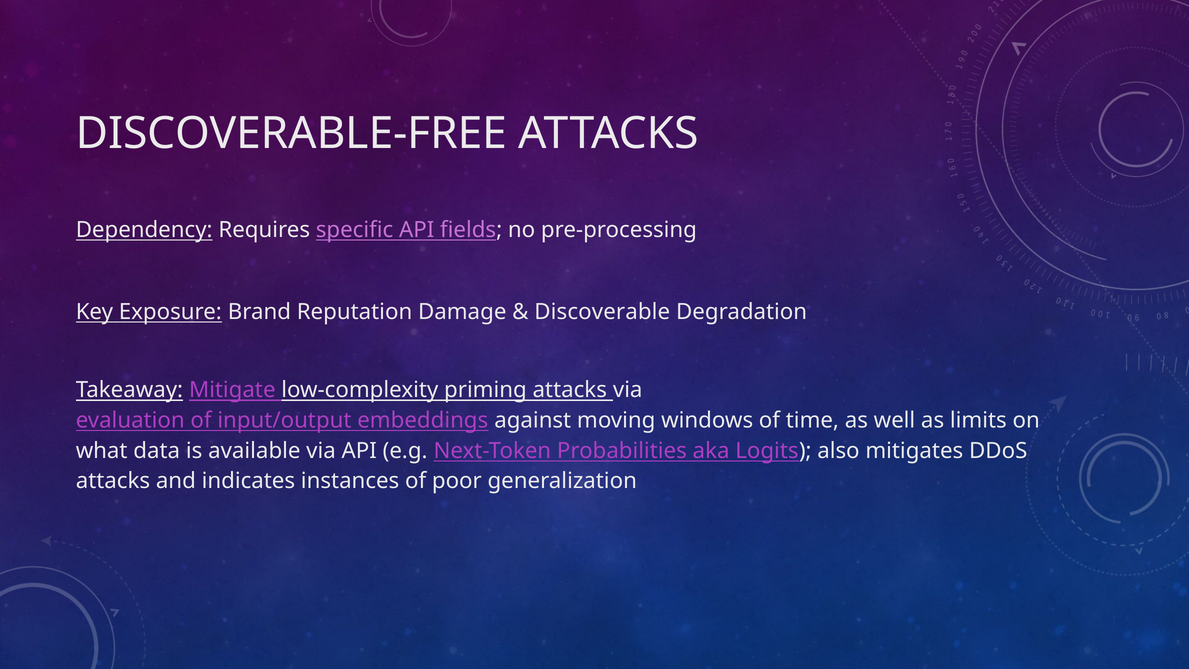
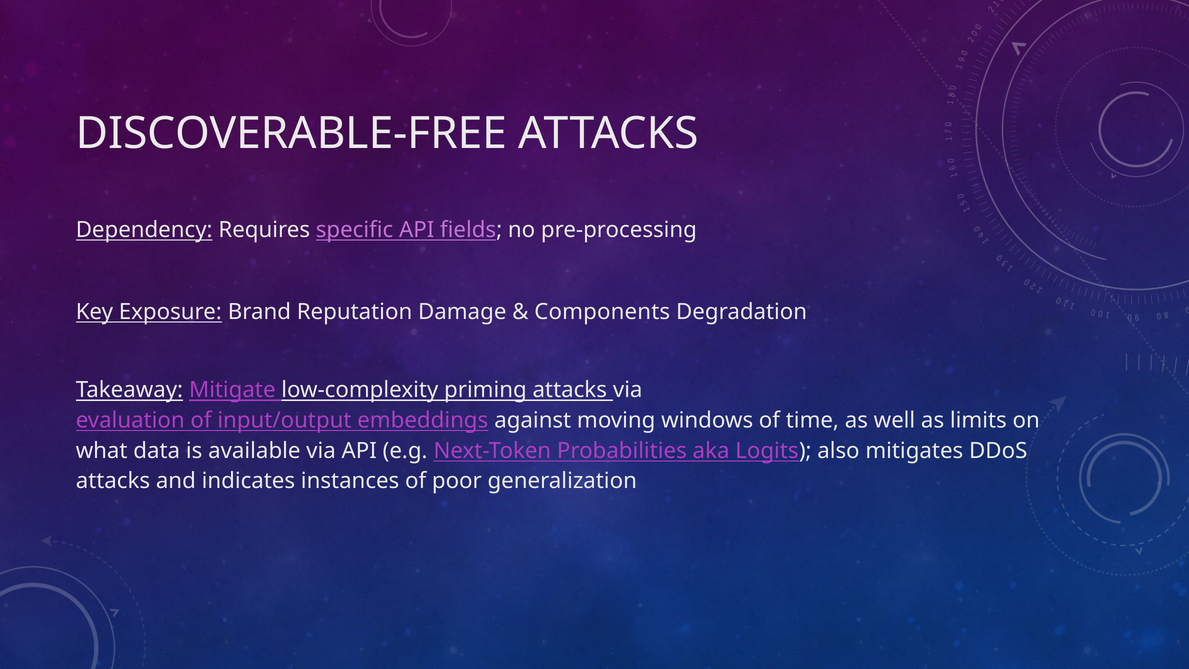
Discoverable: Discoverable -> Components
